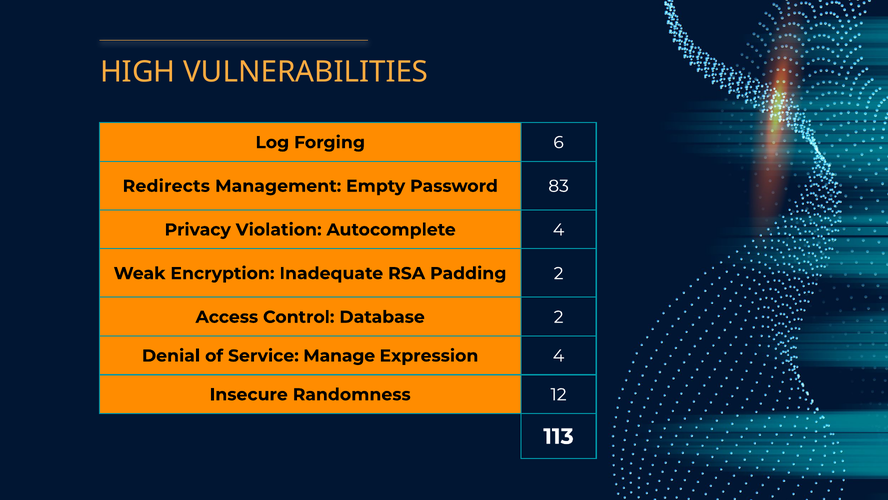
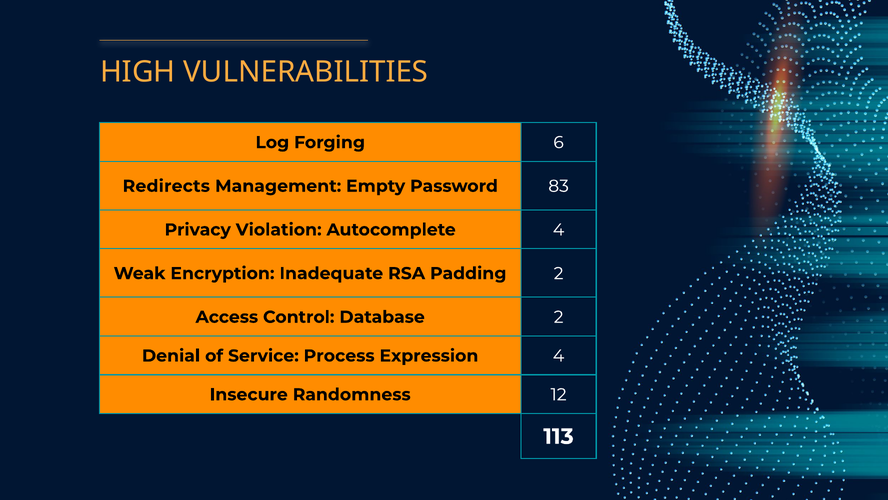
Manage: Manage -> Process
